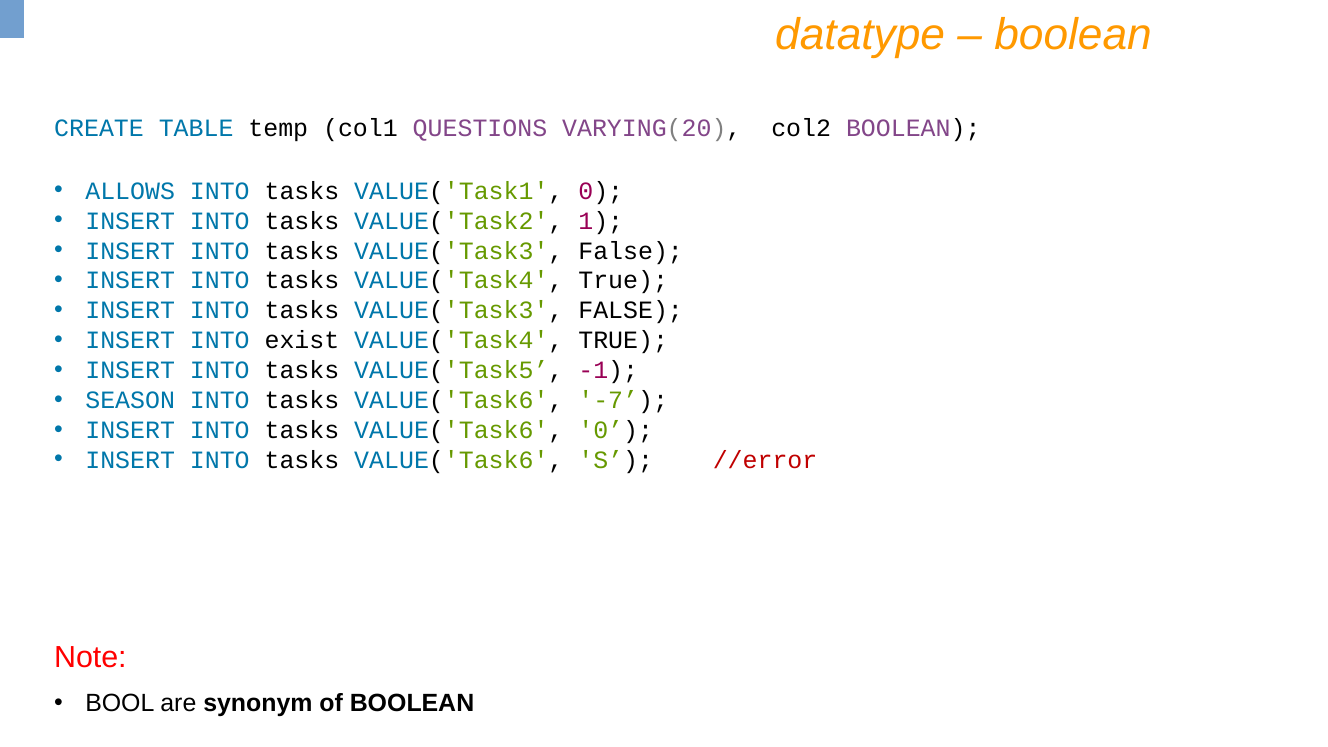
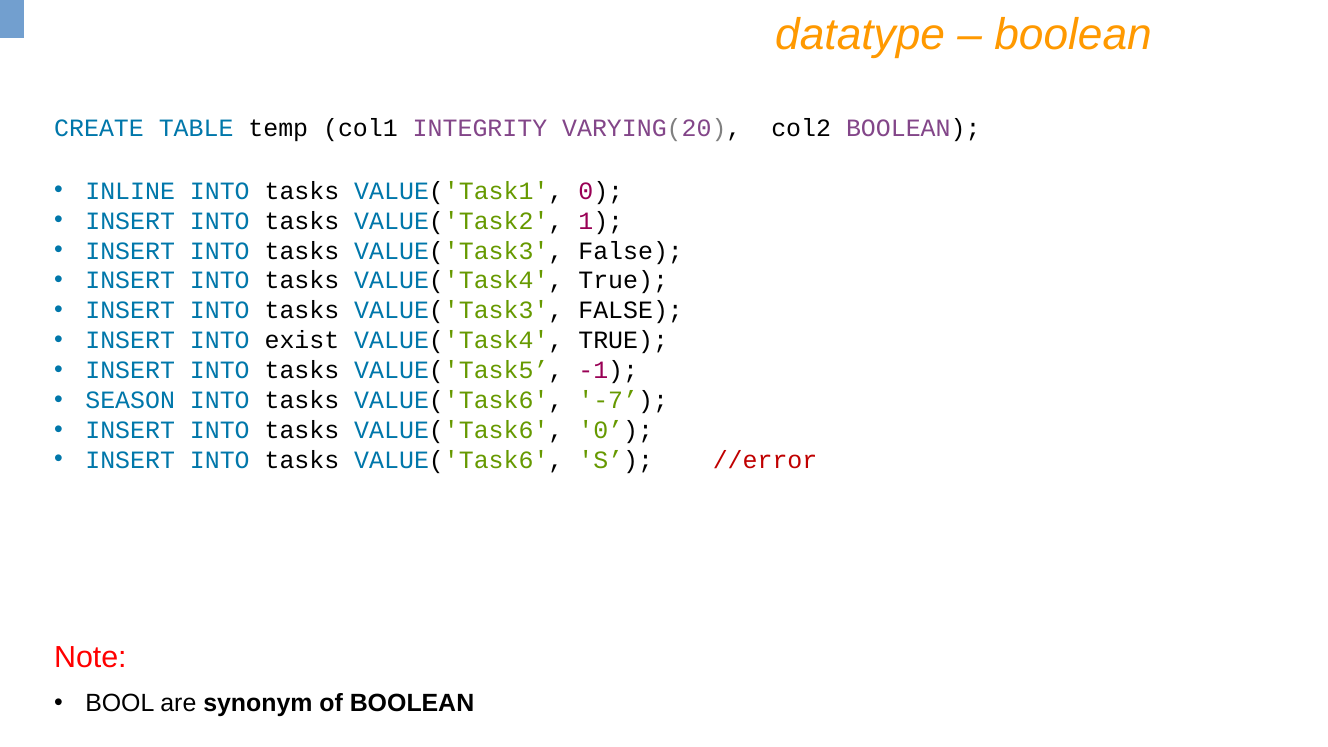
QUESTIONS: QUESTIONS -> INTEGRITY
ALLOWS: ALLOWS -> INLINE
